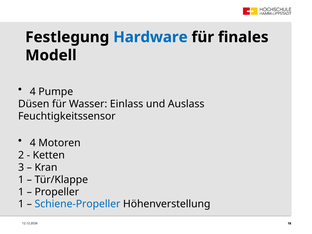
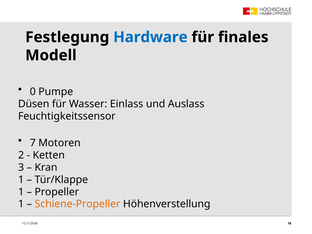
4 at (33, 92): 4 -> 0
4 at (33, 143): 4 -> 7
Schiene-Propeller colour: blue -> orange
